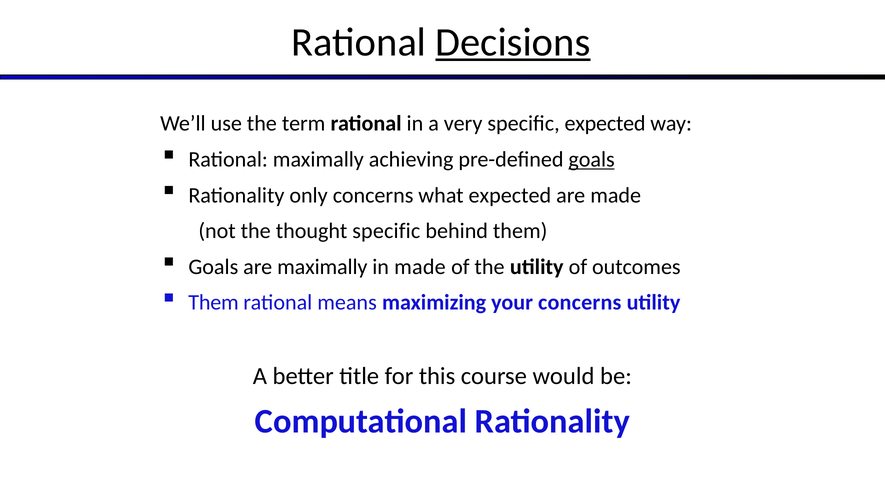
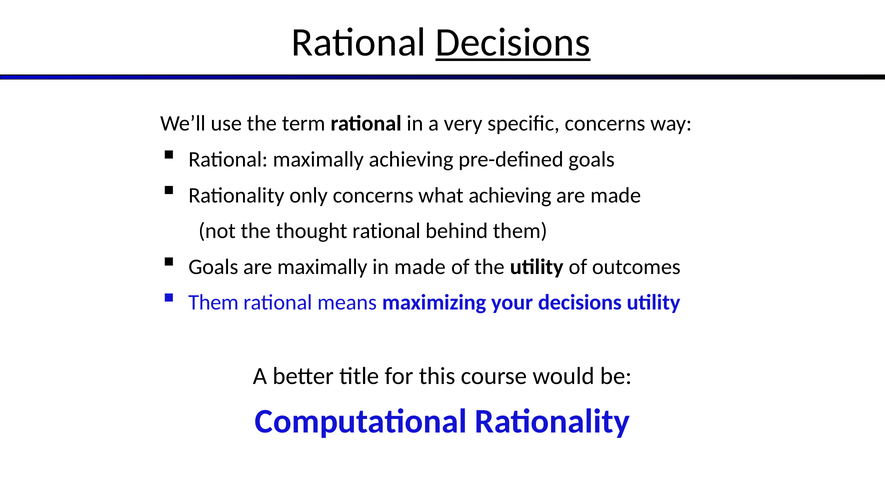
specific expected: expected -> concerns
goals at (592, 159) underline: present -> none
what expected: expected -> achieving
thought specific: specific -> rational
your concerns: concerns -> decisions
